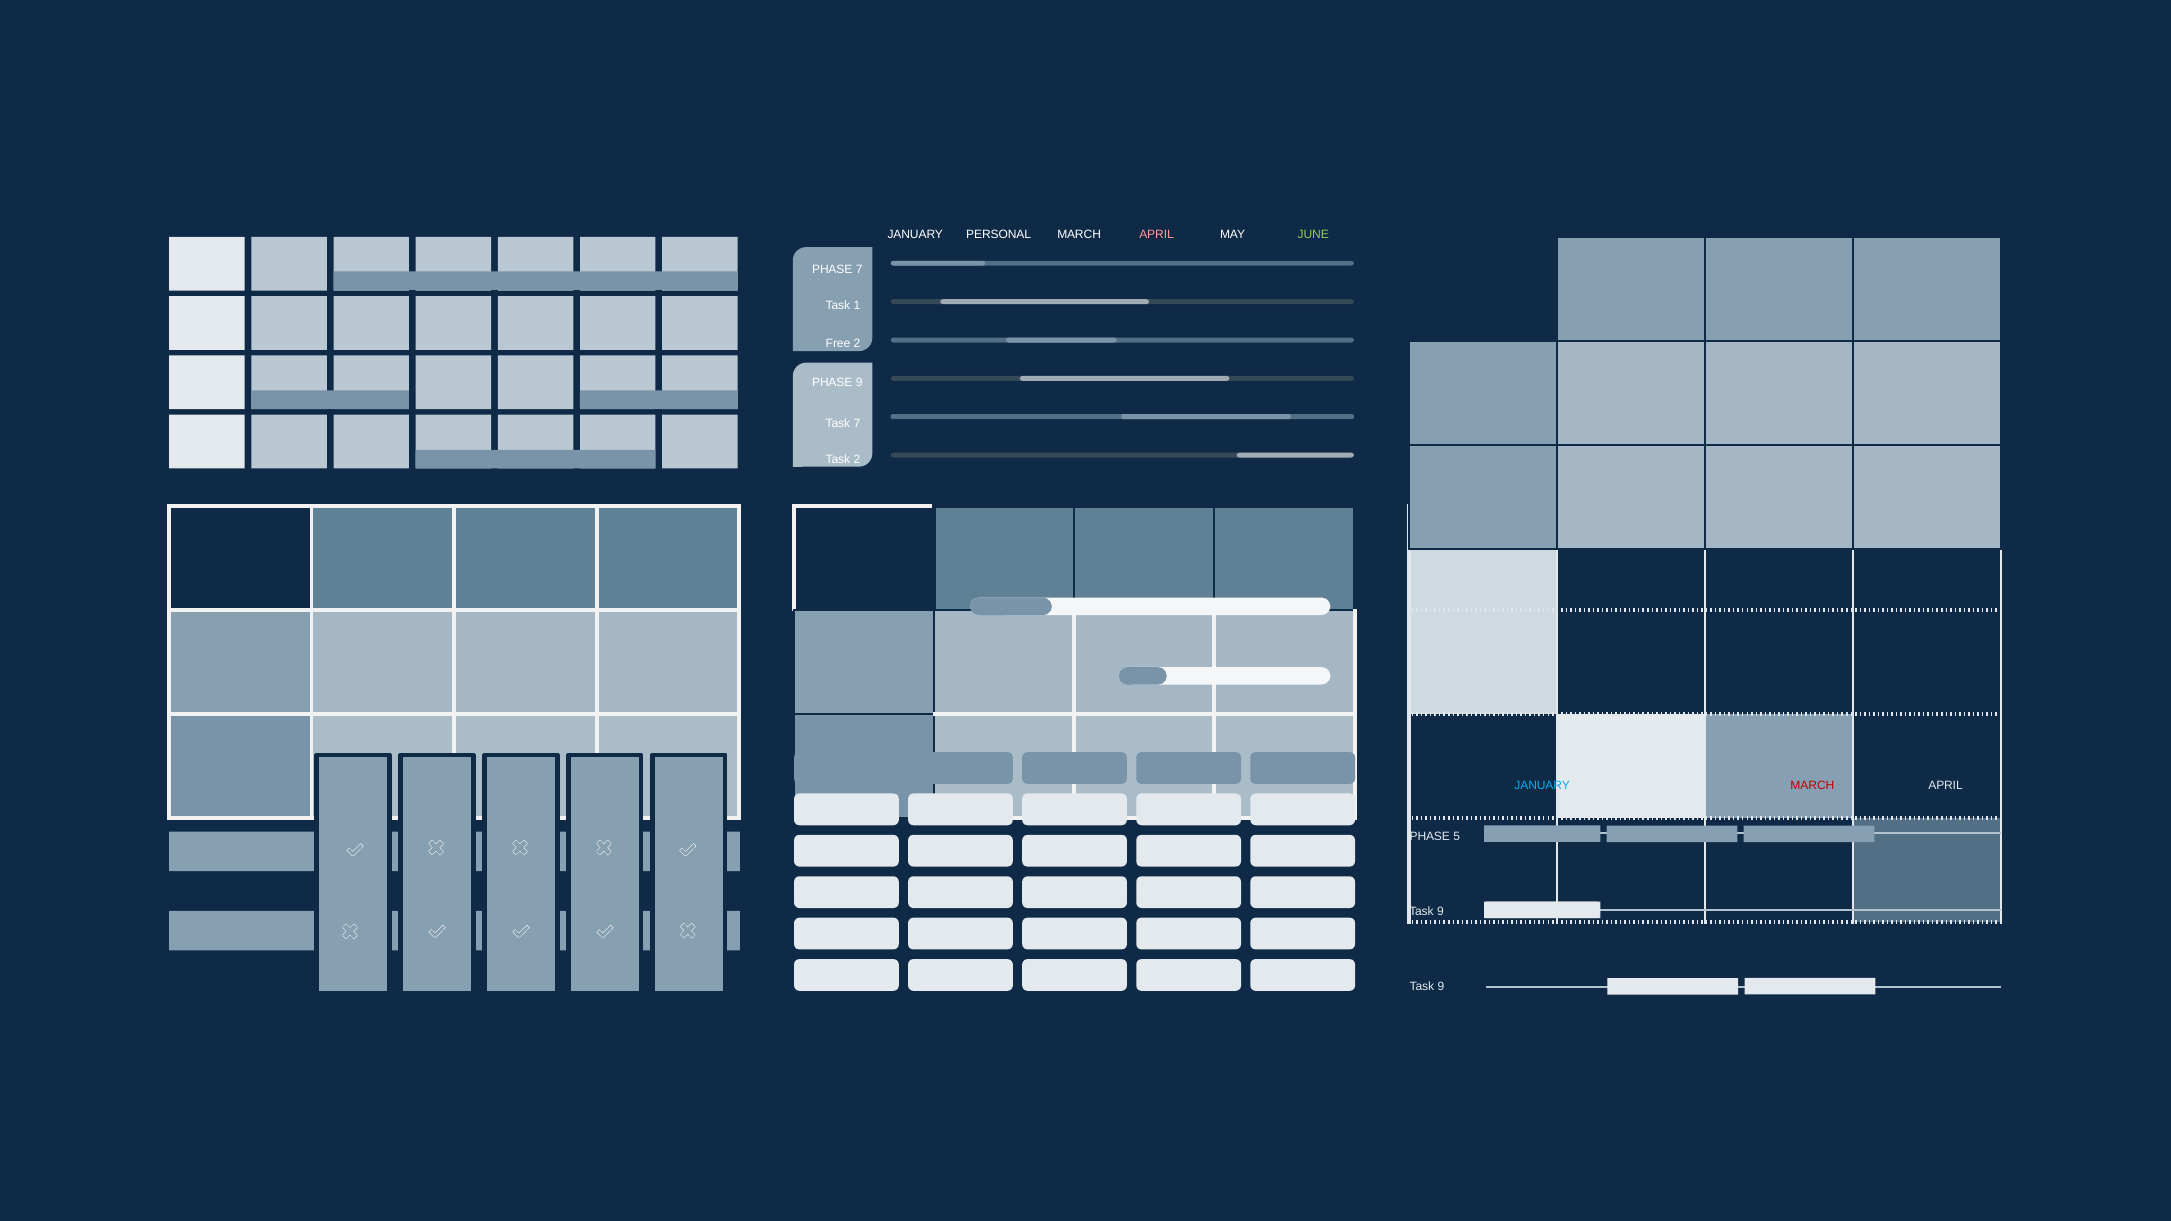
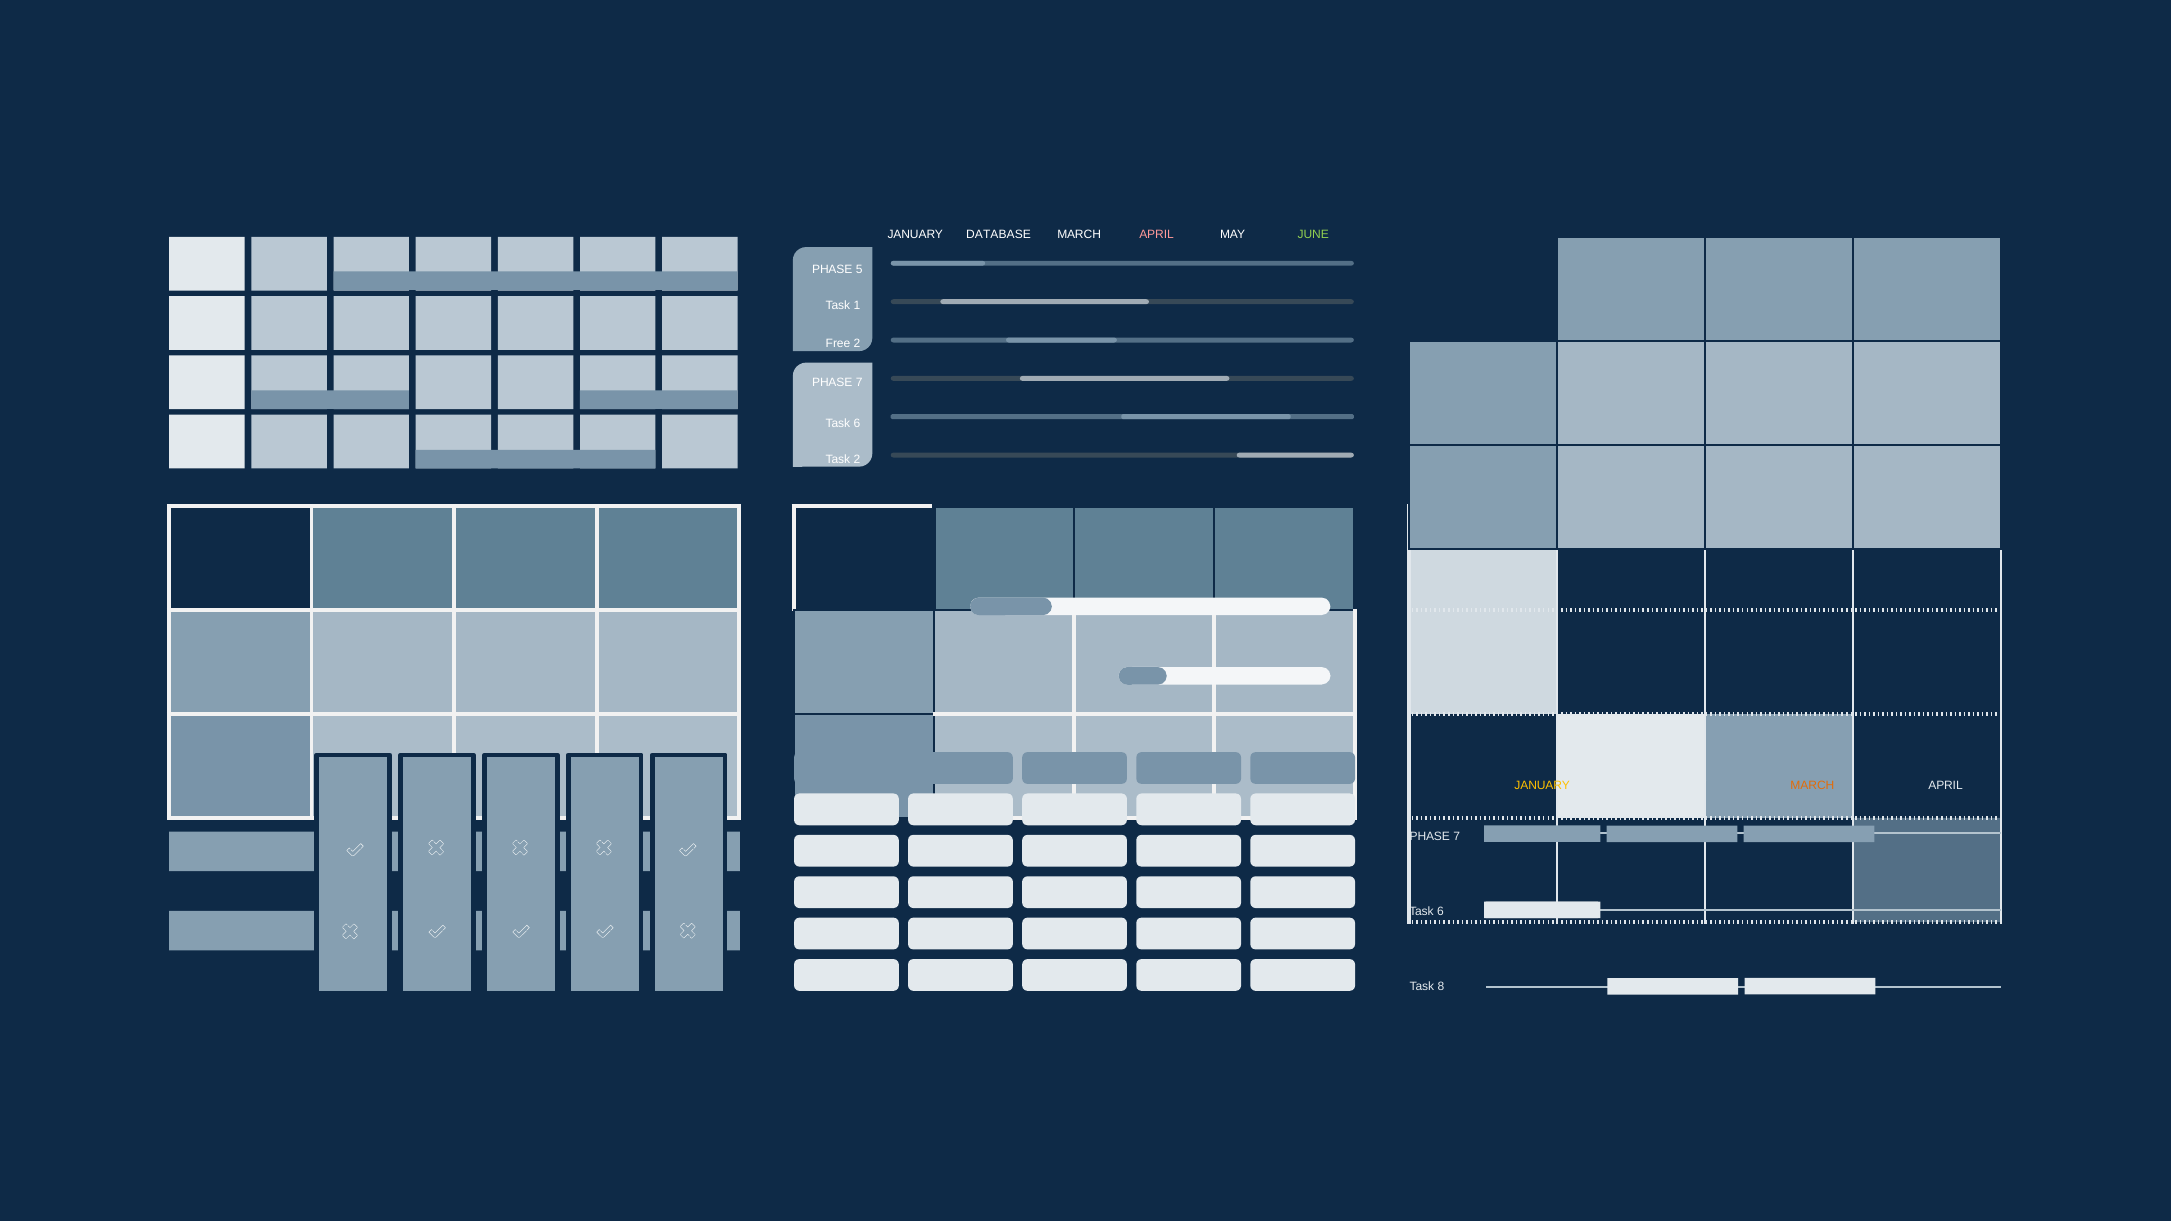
PERSONAL: PERSONAL -> DATABASE
PHASE 7: 7 -> 5
9 at (859, 383): 9 -> 7
7 at (857, 424): 7 -> 6
JANUARY at (1542, 786) colour: light blue -> yellow
MARCH at (1812, 786) colour: red -> orange
5 at (1457, 836): 5 -> 7
9 at (1440, 912): 9 -> 6
9 at (1441, 987): 9 -> 8
